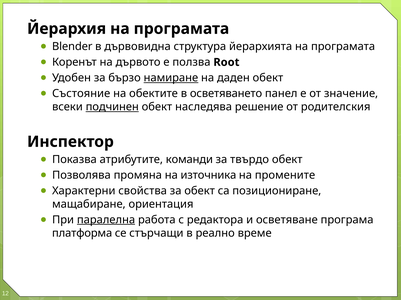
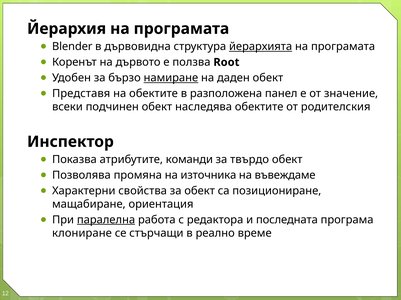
йерархията underline: none -> present
Състояние: Състояние -> Представя
осветяването: осветяването -> разположена
подчинен underline: present -> none
наследява решение: решение -> обектите
промените: промените -> въвеждаме
осветяване: осветяване -> последната
платформа: платформа -> клониране
